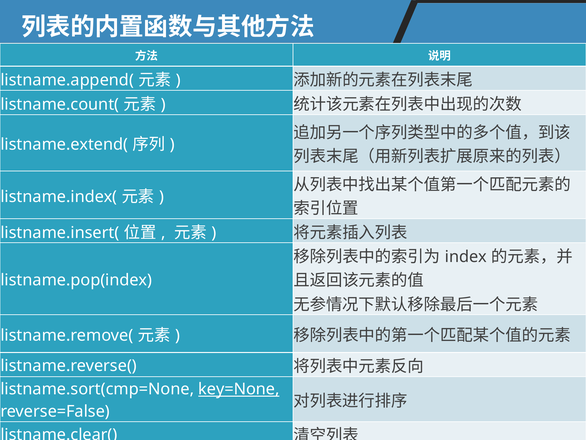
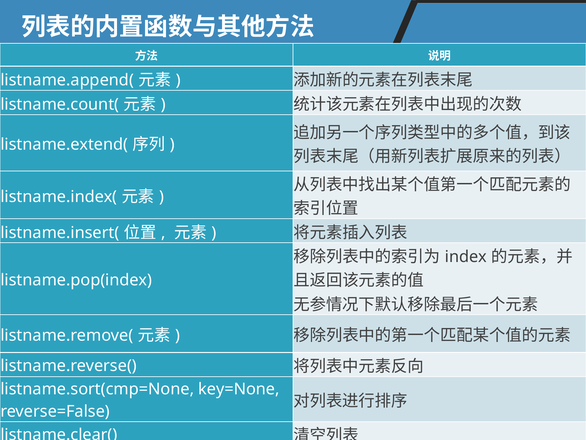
key=None underline: present -> none
